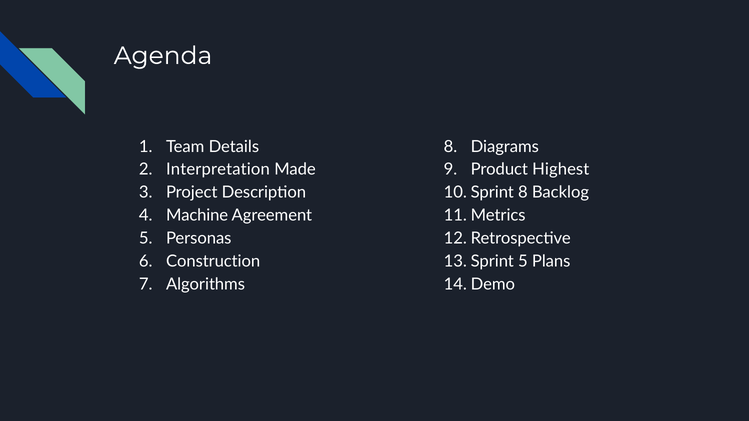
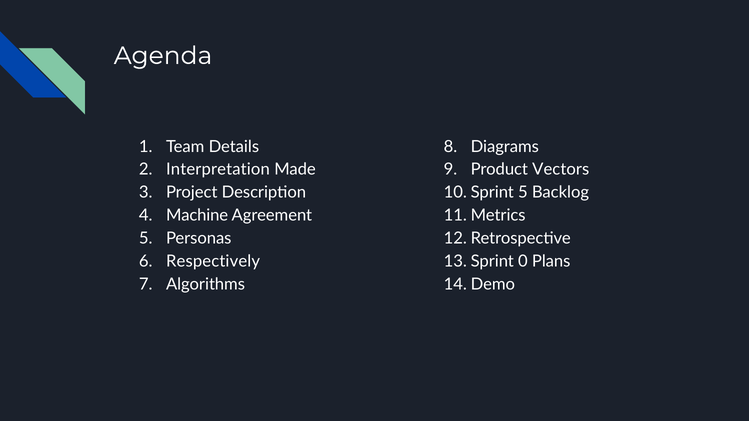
Highest: Highest -> Vectors
8 at (523, 193): 8 -> 5
Construction: Construction -> Respectively
5 at (523, 261): 5 -> 0
